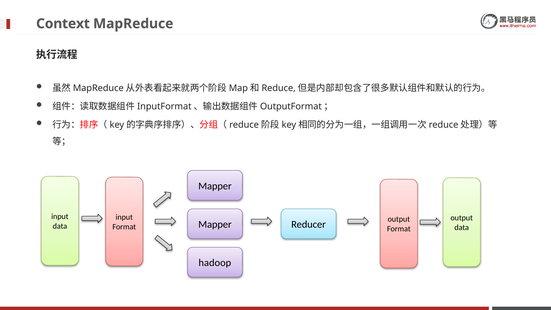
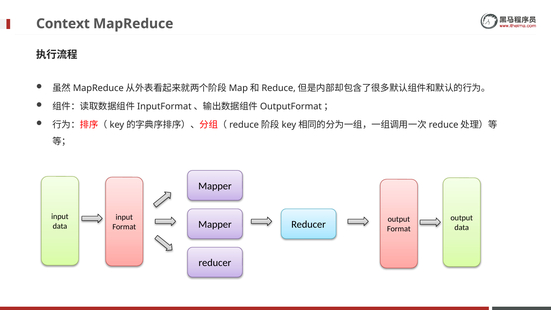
hadoop at (215, 263): hadoop -> reducer
